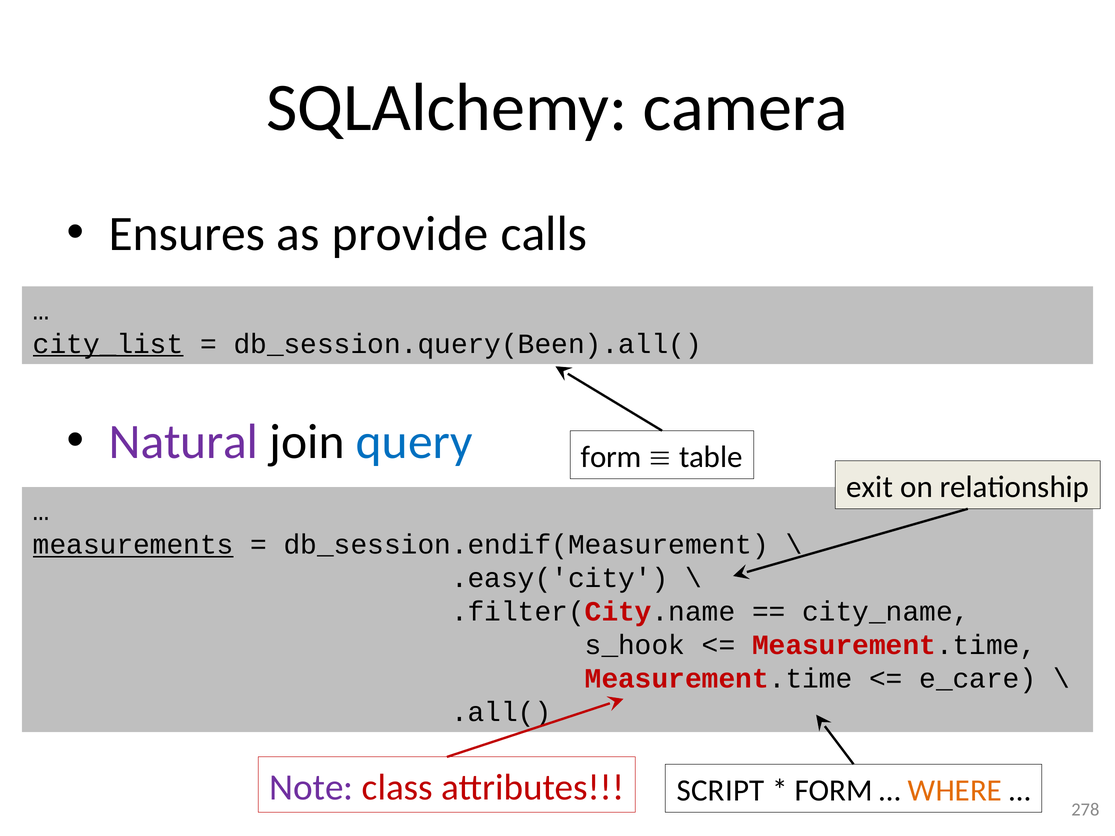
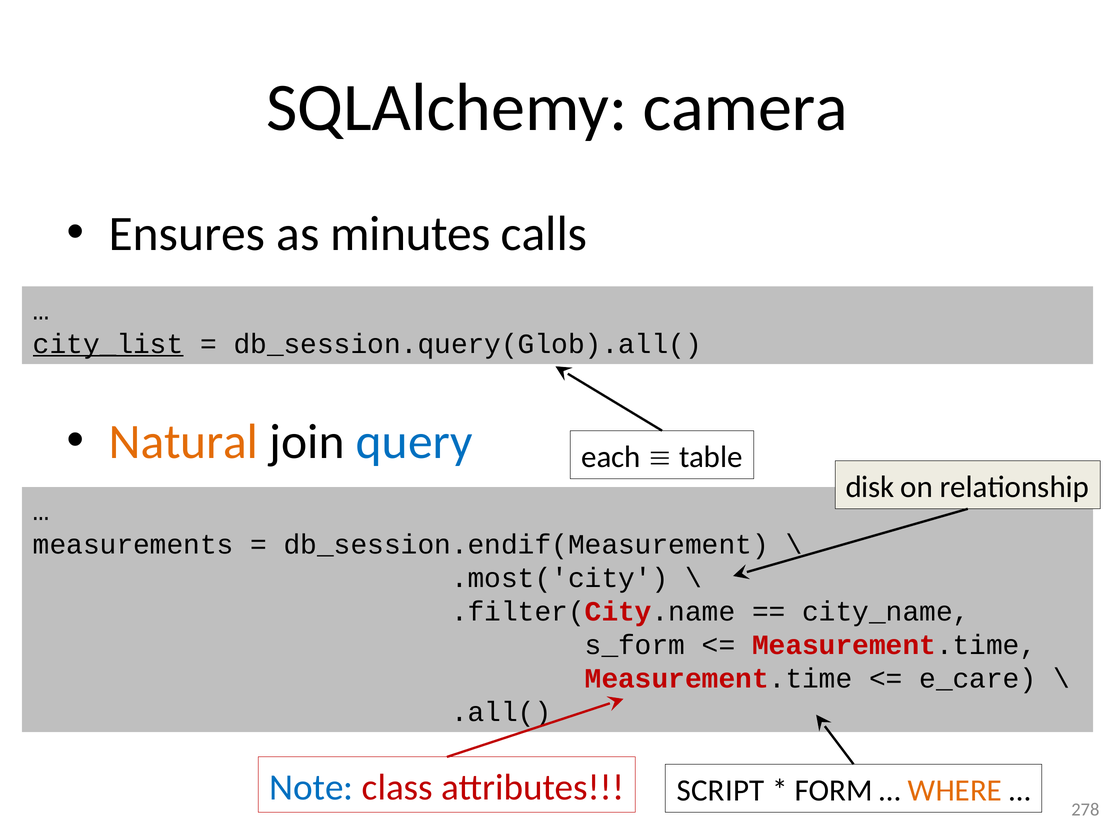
provide: provide -> minutes
db_session.query(Been).all(: db_session.query(Been).all( -> db_session.query(Glob).all(
Natural colour: purple -> orange
form at (611, 457): form -> each
exit: exit -> disk
measurements underline: present -> none
.easy('city: .easy('city -> .most('city
s_hook: s_hook -> s_form
Note colour: purple -> blue
